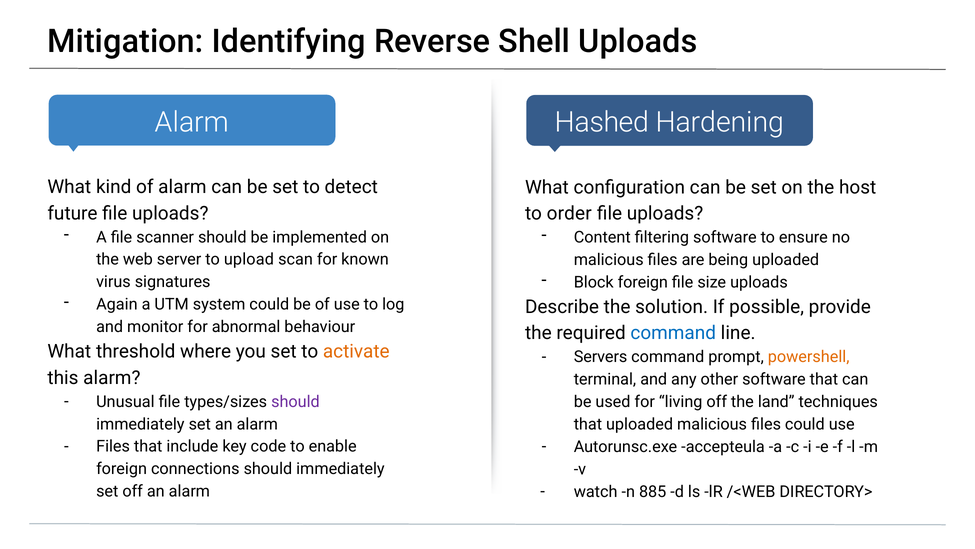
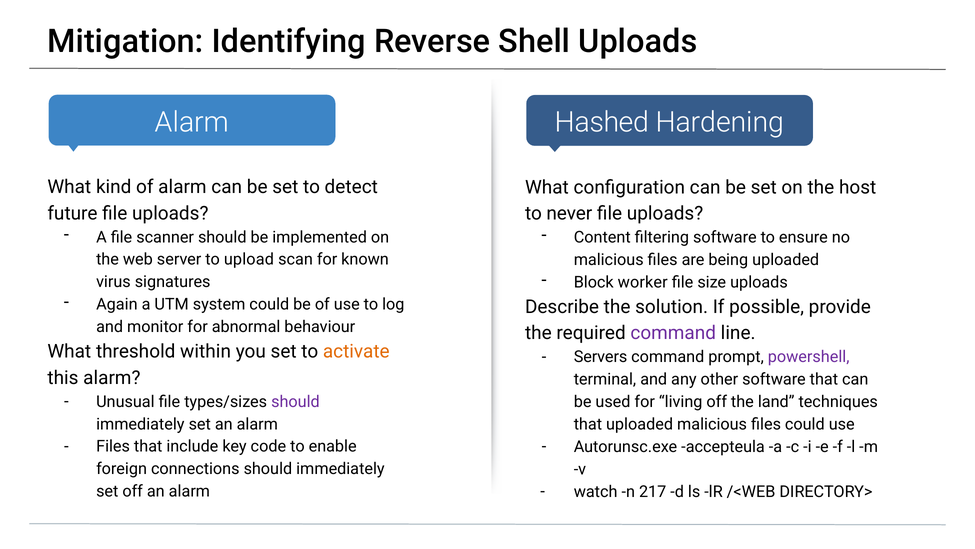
order: order -> never
Block foreign: foreign -> worker
command at (673, 333) colour: blue -> purple
where: where -> within
powershell colour: orange -> purple
885: 885 -> 217
